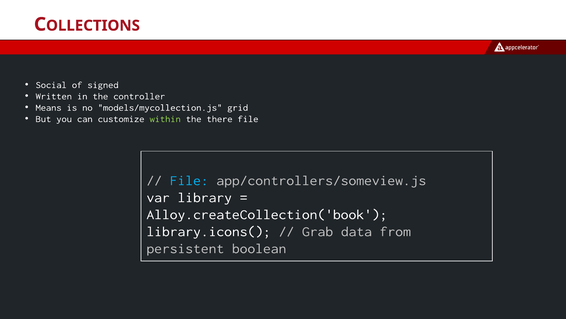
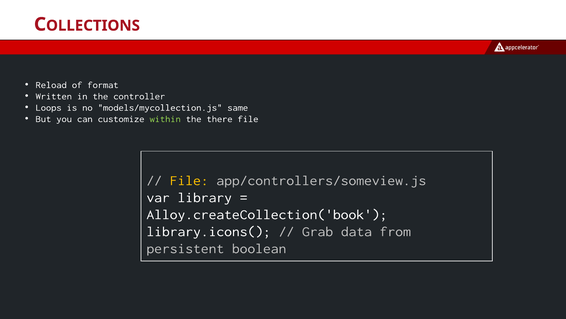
Social: Social -> Reload
signed: signed -> format
Means: Means -> Loops
grid: grid -> same
File at (189, 180) colour: light blue -> yellow
